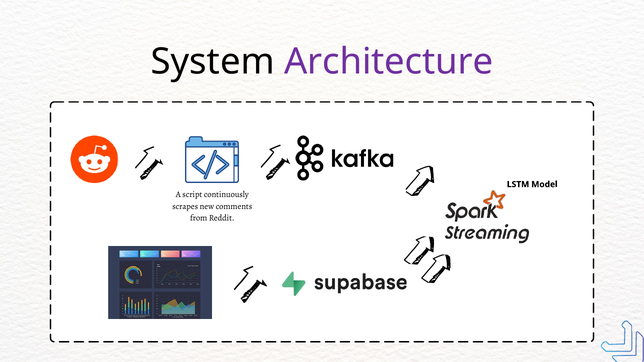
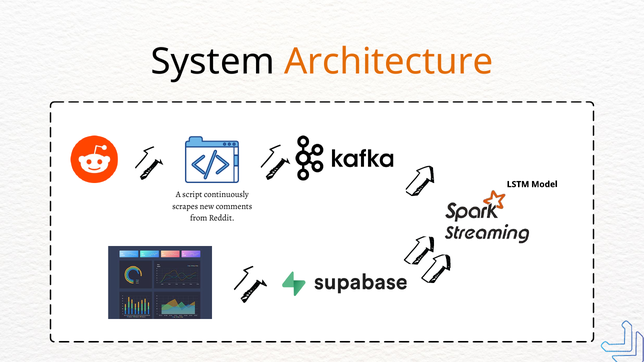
Architecture colour: purple -> orange
